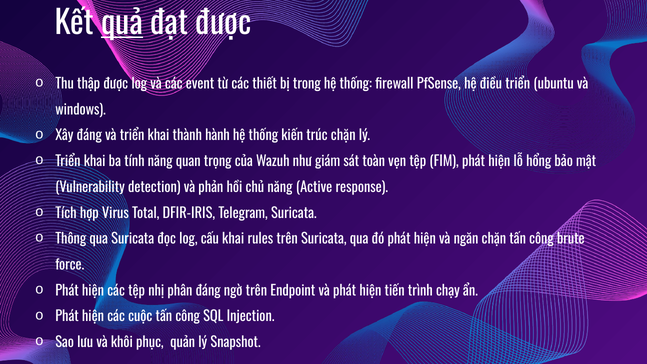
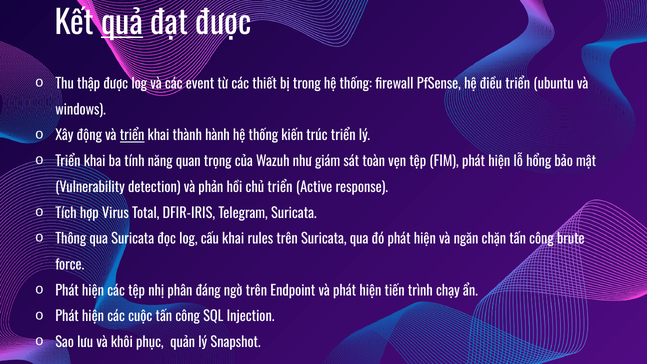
Xây đáng: đáng -> động
triển at (132, 136) underline: none -> present
trúc chặn: chặn -> triển
chủ năng: năng -> triển
